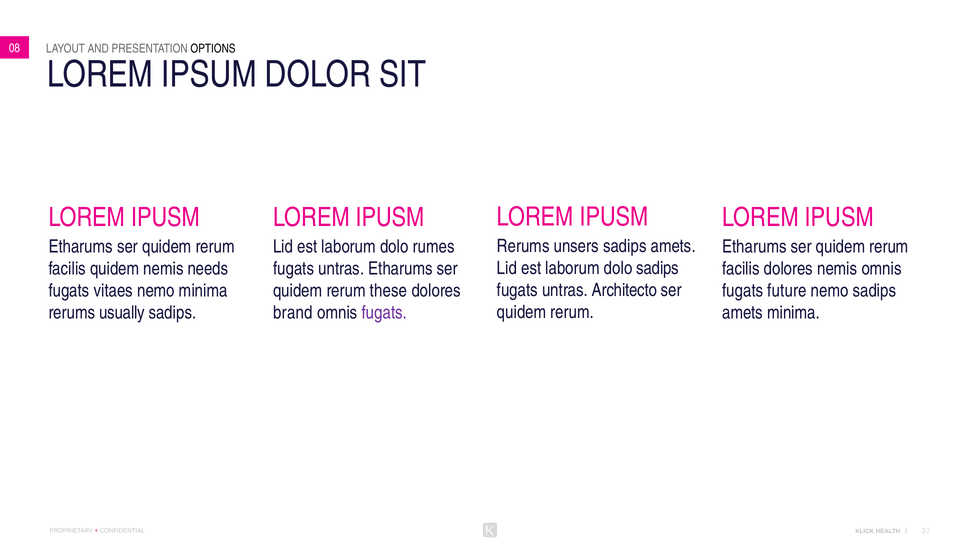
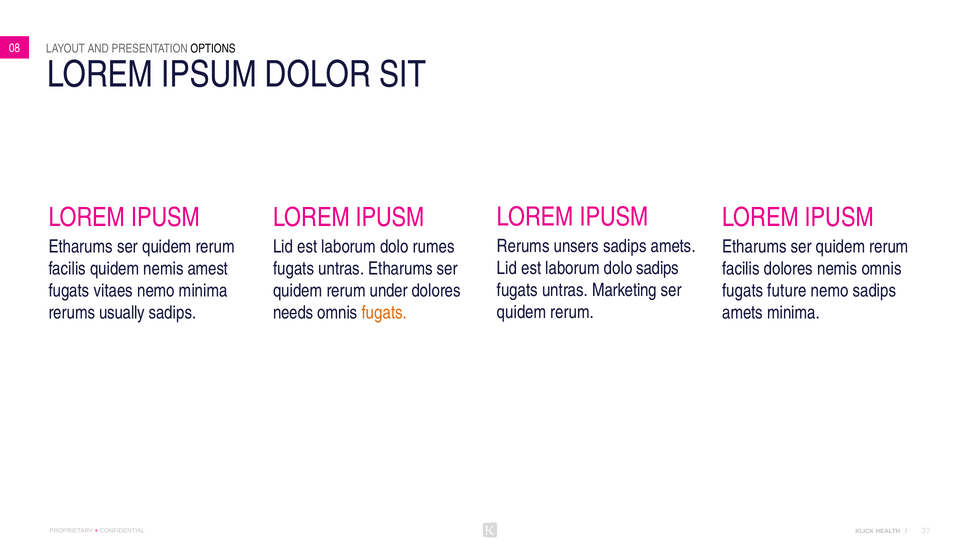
needs: needs -> amest
Architecto: Architecto -> Marketing
these: these -> under
brand: brand -> needs
fugats at (384, 313) colour: purple -> orange
